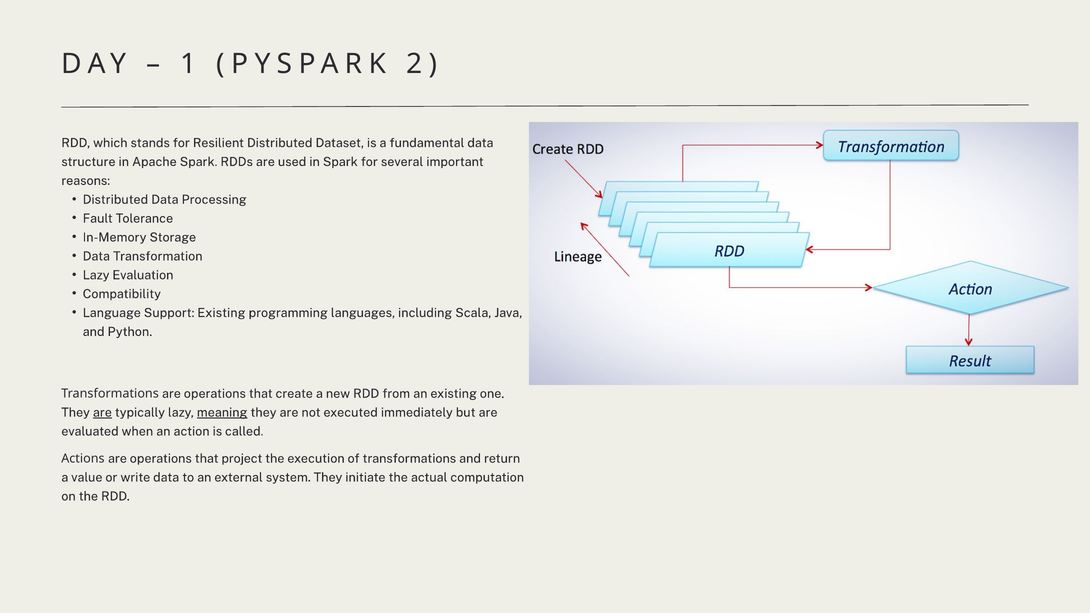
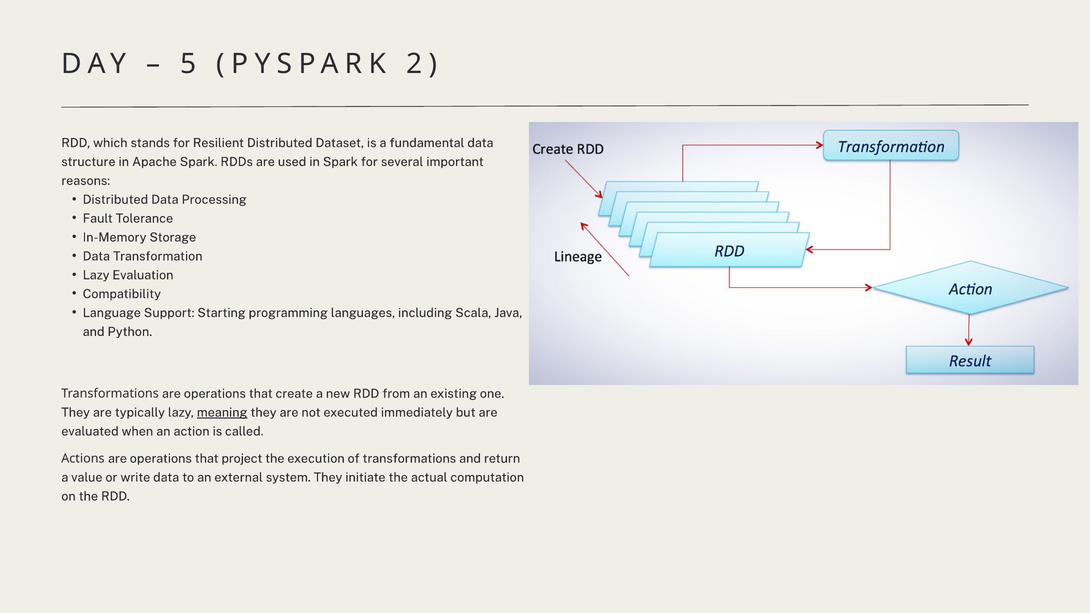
1: 1 -> 5
Support Existing: Existing -> Starting
are at (102, 413) underline: present -> none
